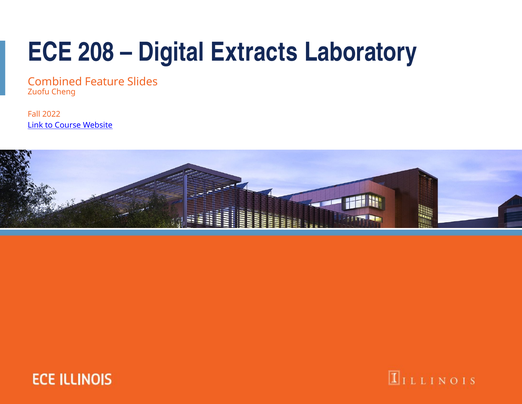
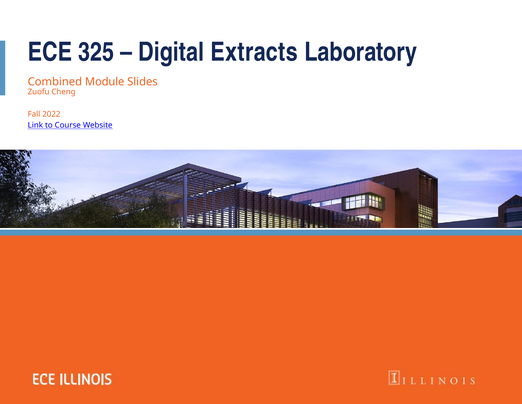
208: 208 -> 325
Feature: Feature -> Module
